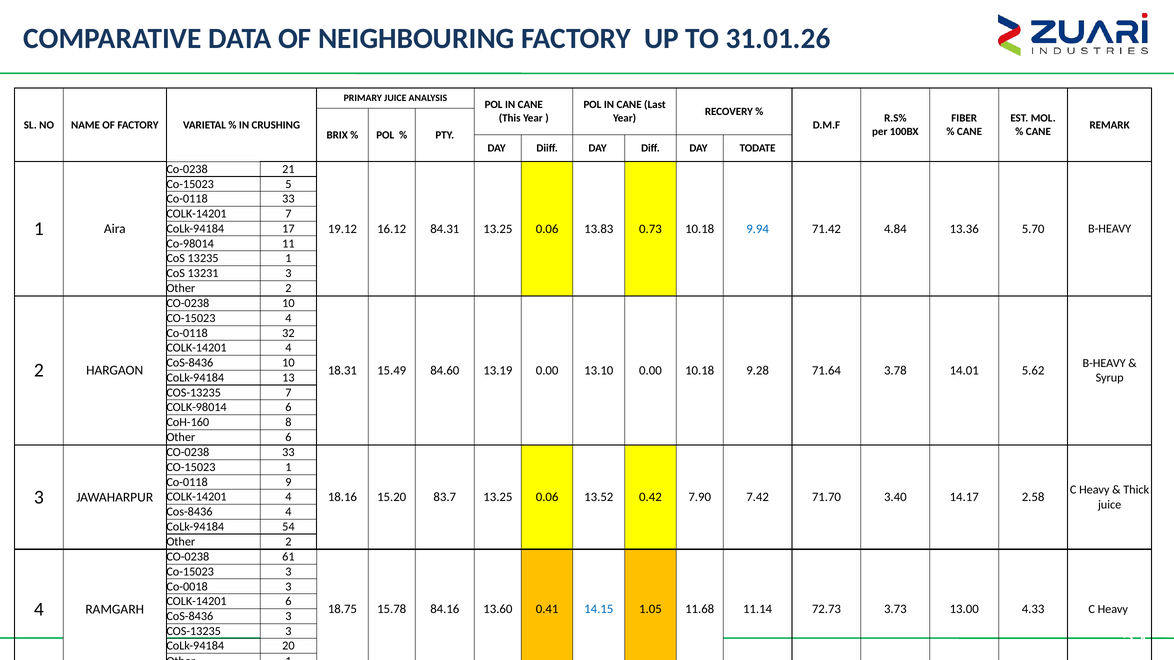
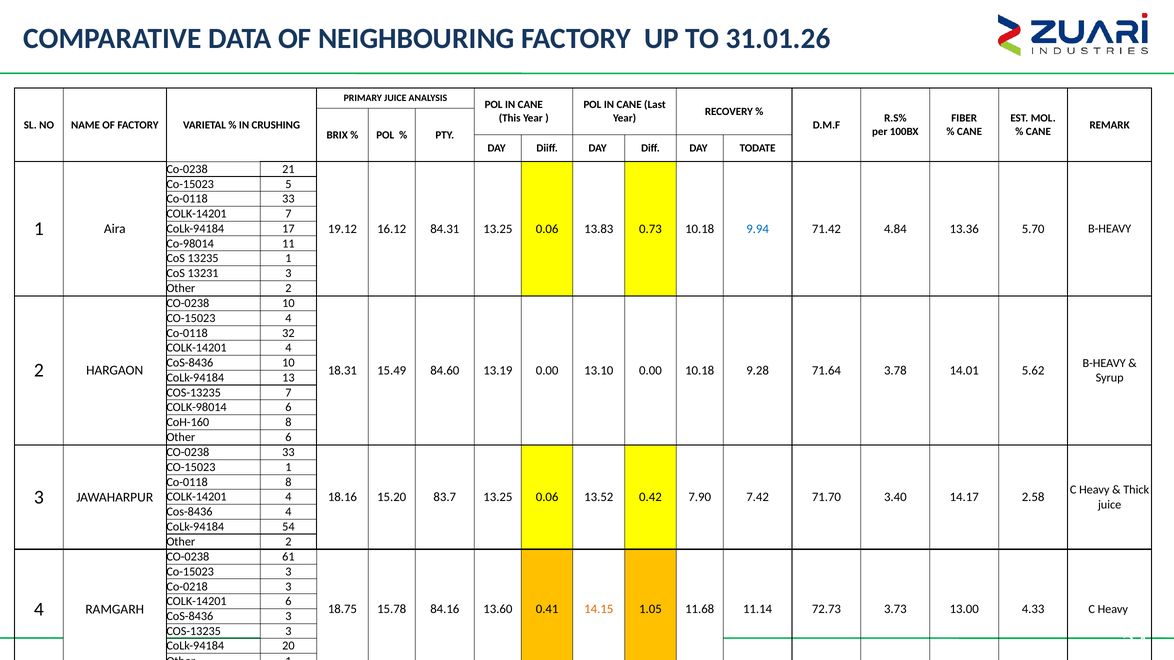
Co-0118 9: 9 -> 8
Co-0018: Co-0018 -> Co-0218
14.15 colour: blue -> orange
